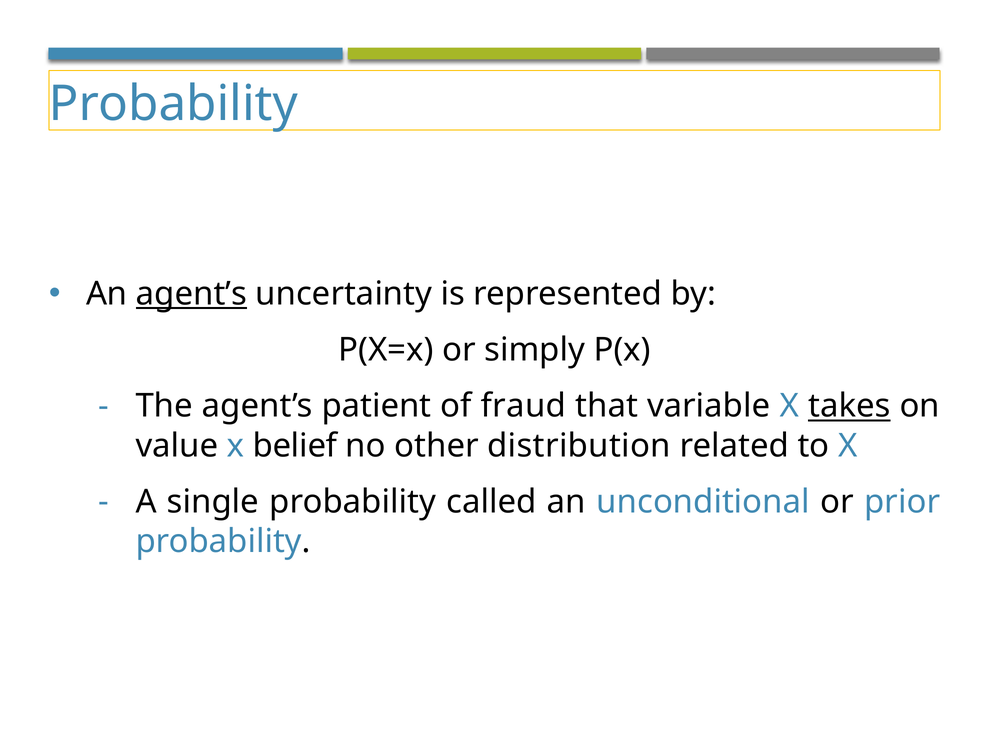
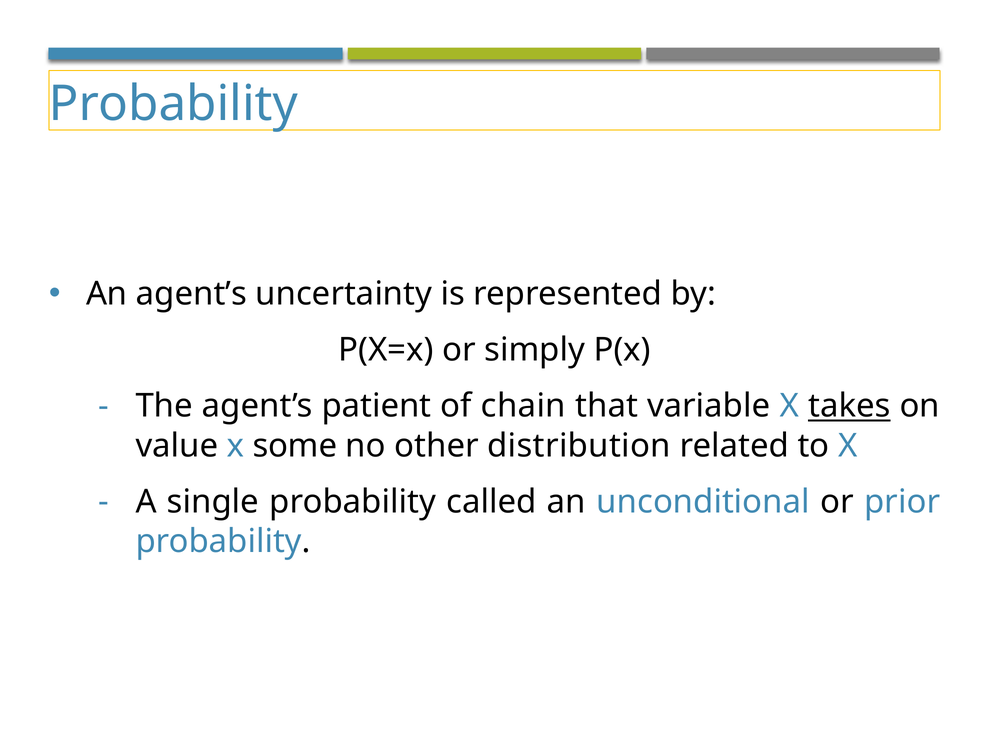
agent’s at (191, 294) underline: present -> none
fraud: fraud -> chain
belief: belief -> some
